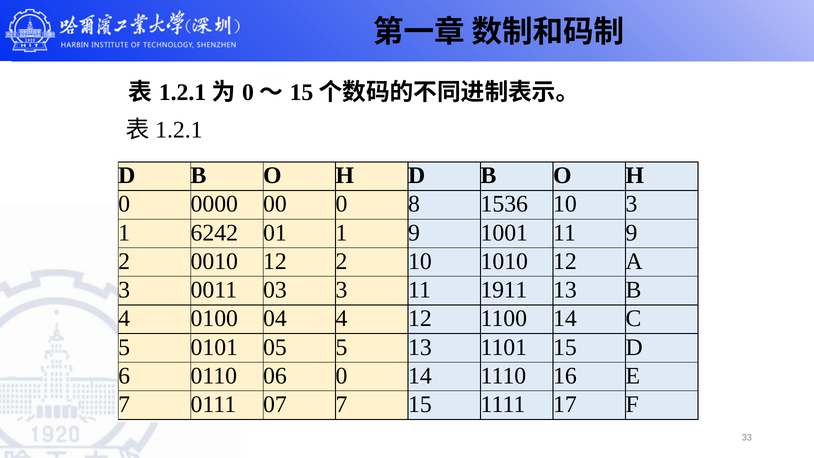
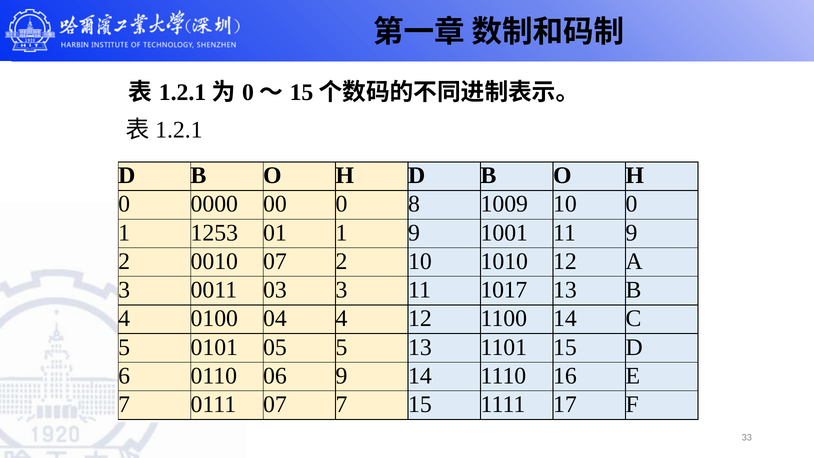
1536: 1536 -> 1009
10 3: 3 -> 0
6242: 6242 -> 1253
0010 12: 12 -> 07
1911: 1911 -> 1017
06 0: 0 -> 9
